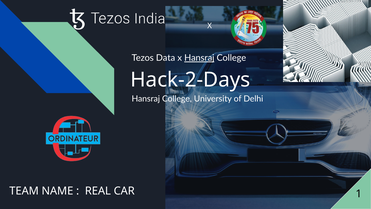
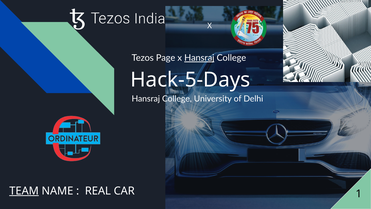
Data: Data -> Page
Hack-2-Days: Hack-2-Days -> Hack-5-Days
TEAM underline: none -> present
